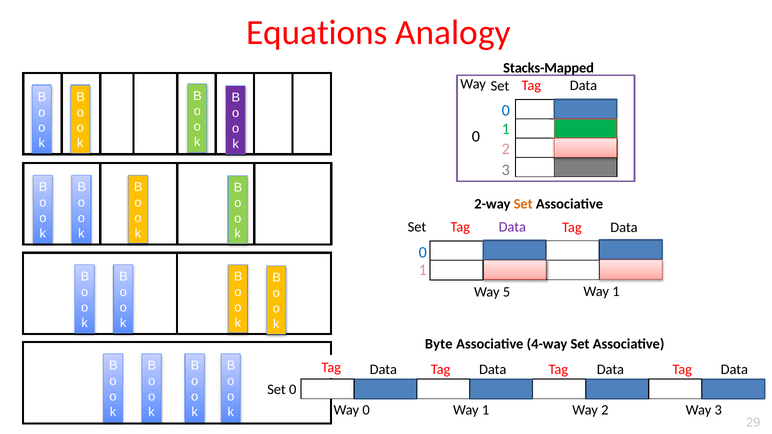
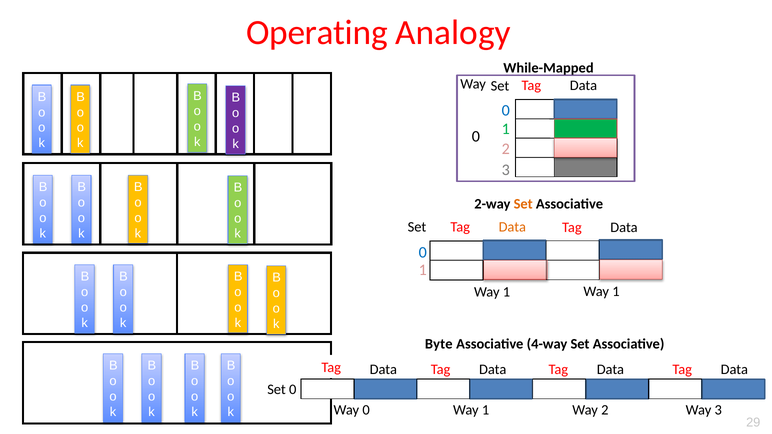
Equations: Equations -> Operating
Stacks-Mapped: Stacks-Mapped -> While-Mapped
Data at (512, 227) colour: purple -> orange
5 at (507, 292): 5 -> 1
